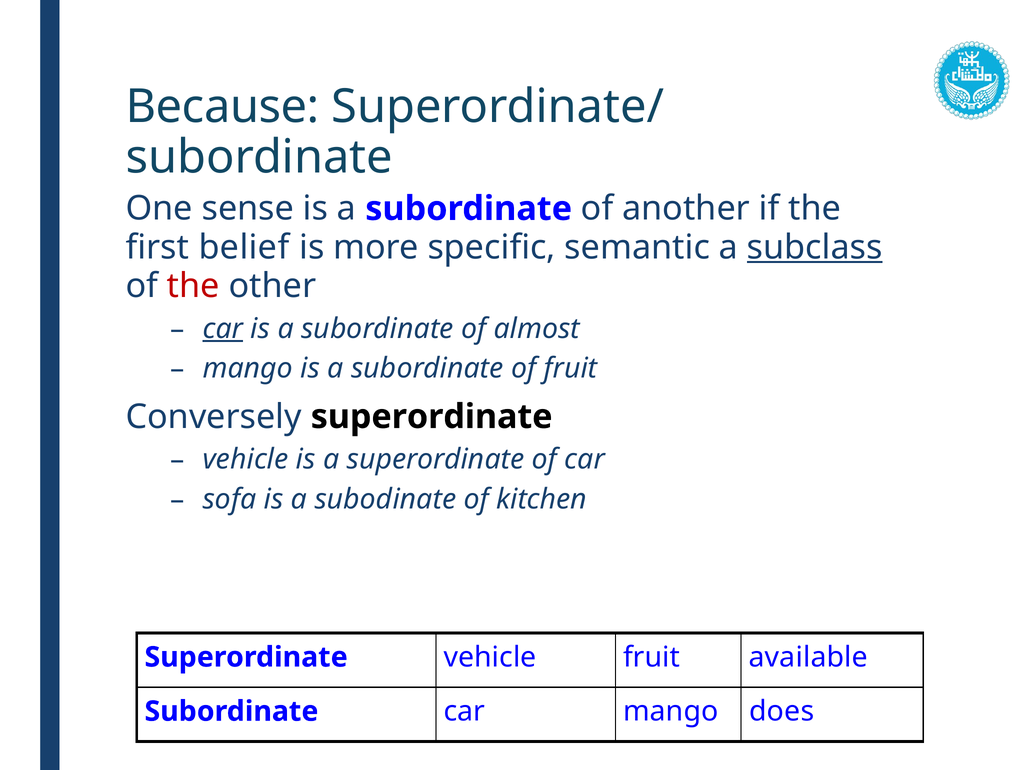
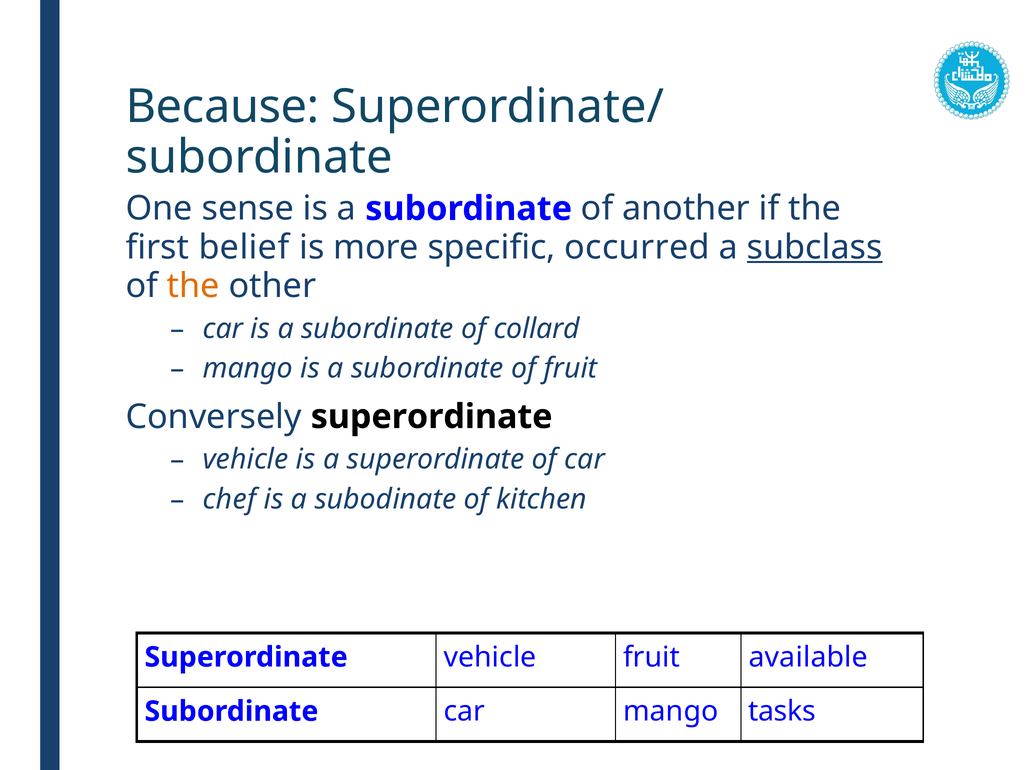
semantic: semantic -> occurred
the at (193, 286) colour: red -> orange
car at (223, 329) underline: present -> none
almost: almost -> collard
sofa: sofa -> chef
does: does -> tasks
